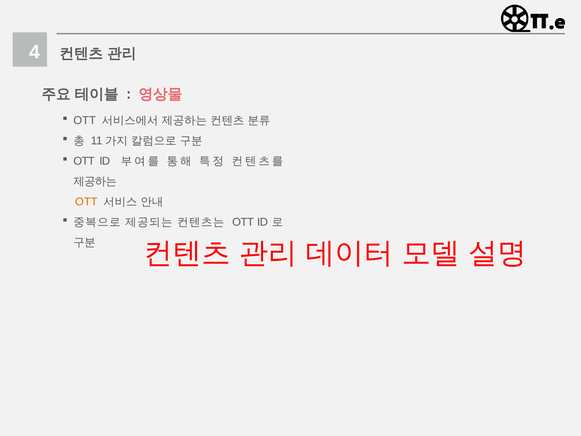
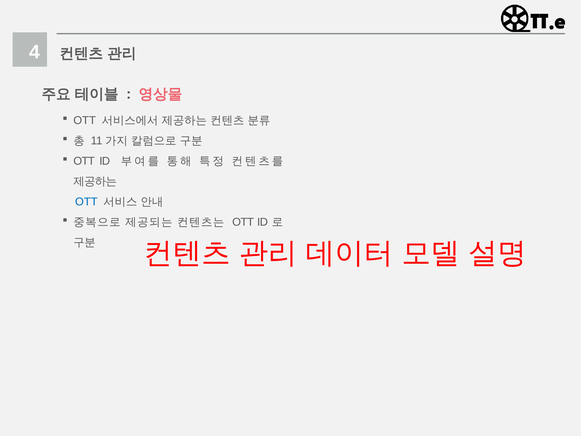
OTT at (86, 202) colour: orange -> blue
